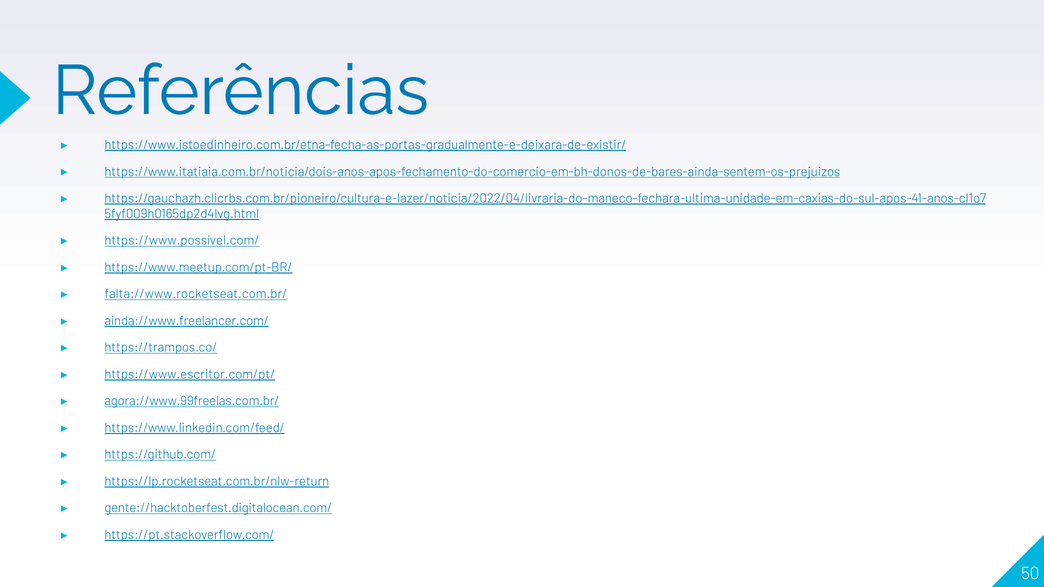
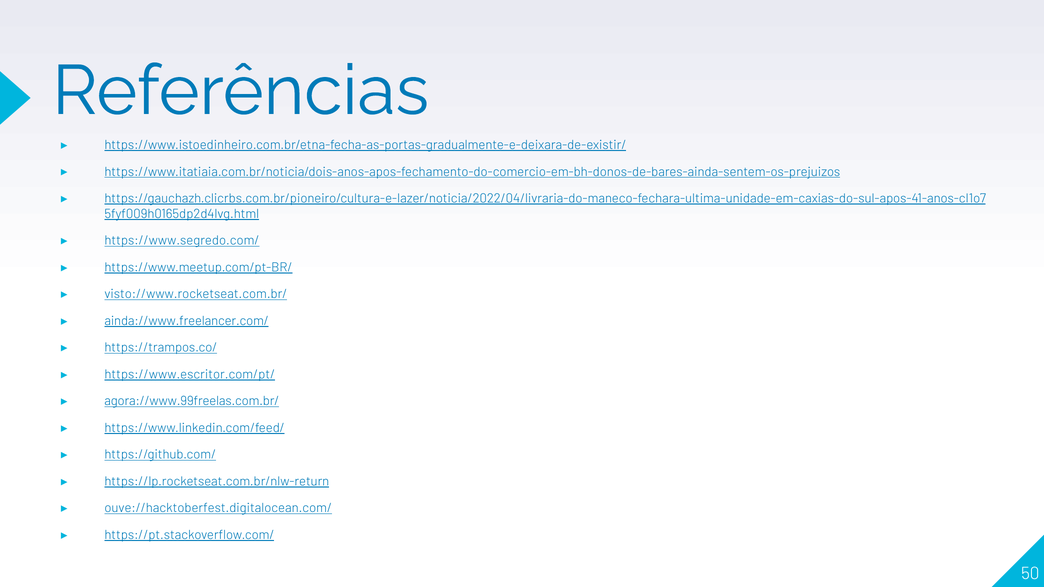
https://www.possível.com/: https://www.possível.com/ -> https://www.segredo.com/
falta://www.rocketseat.com.br/: falta://www.rocketseat.com.br/ -> visto://www.rocketseat.com.br/
gente://hacktoberfest.digitalocean.com/: gente://hacktoberfest.digitalocean.com/ -> ouve://hacktoberfest.digitalocean.com/
